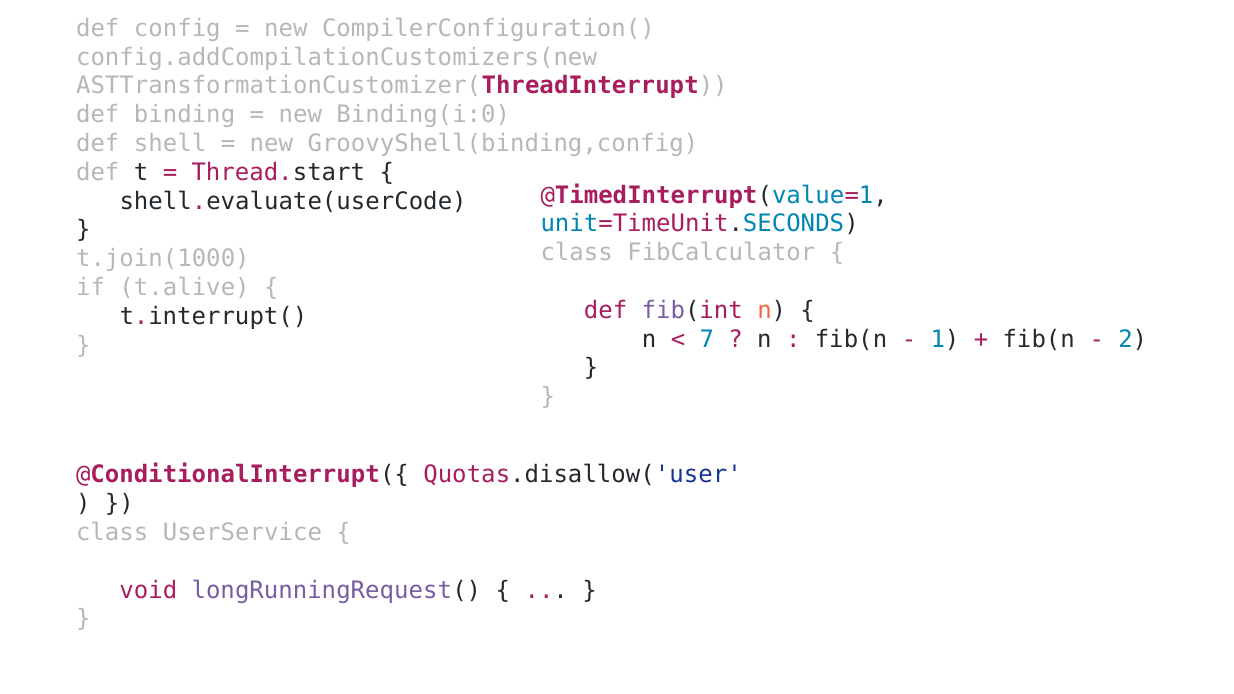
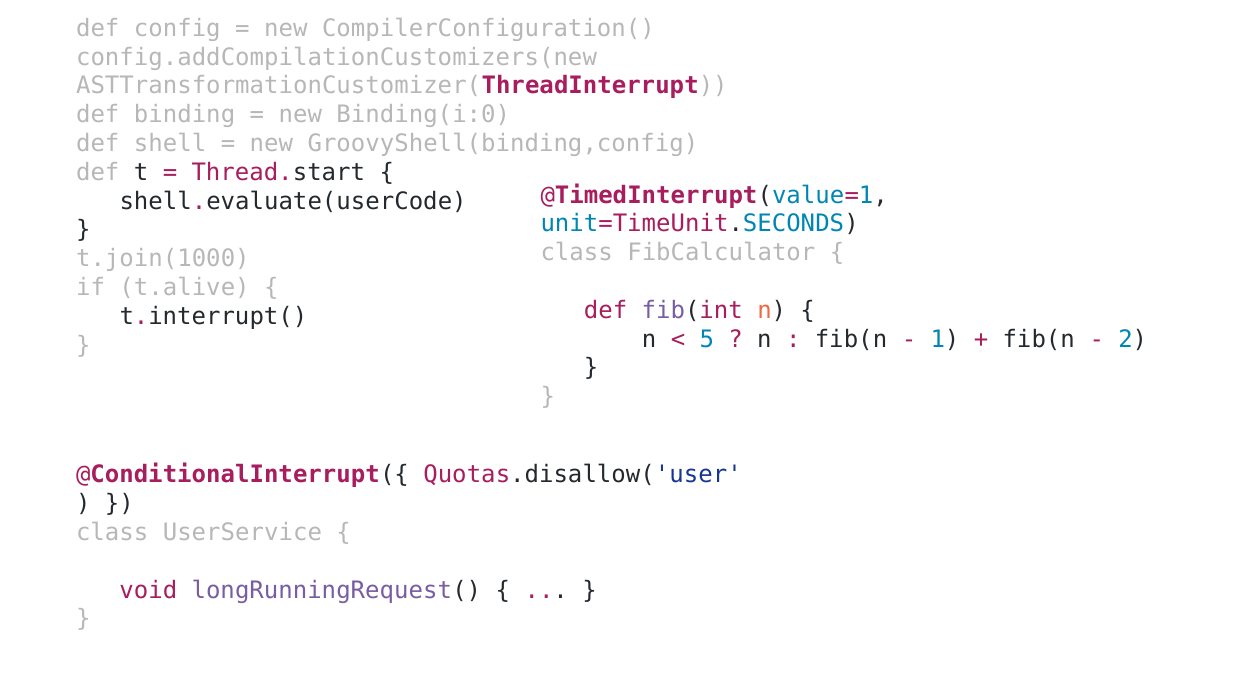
7: 7 -> 5
